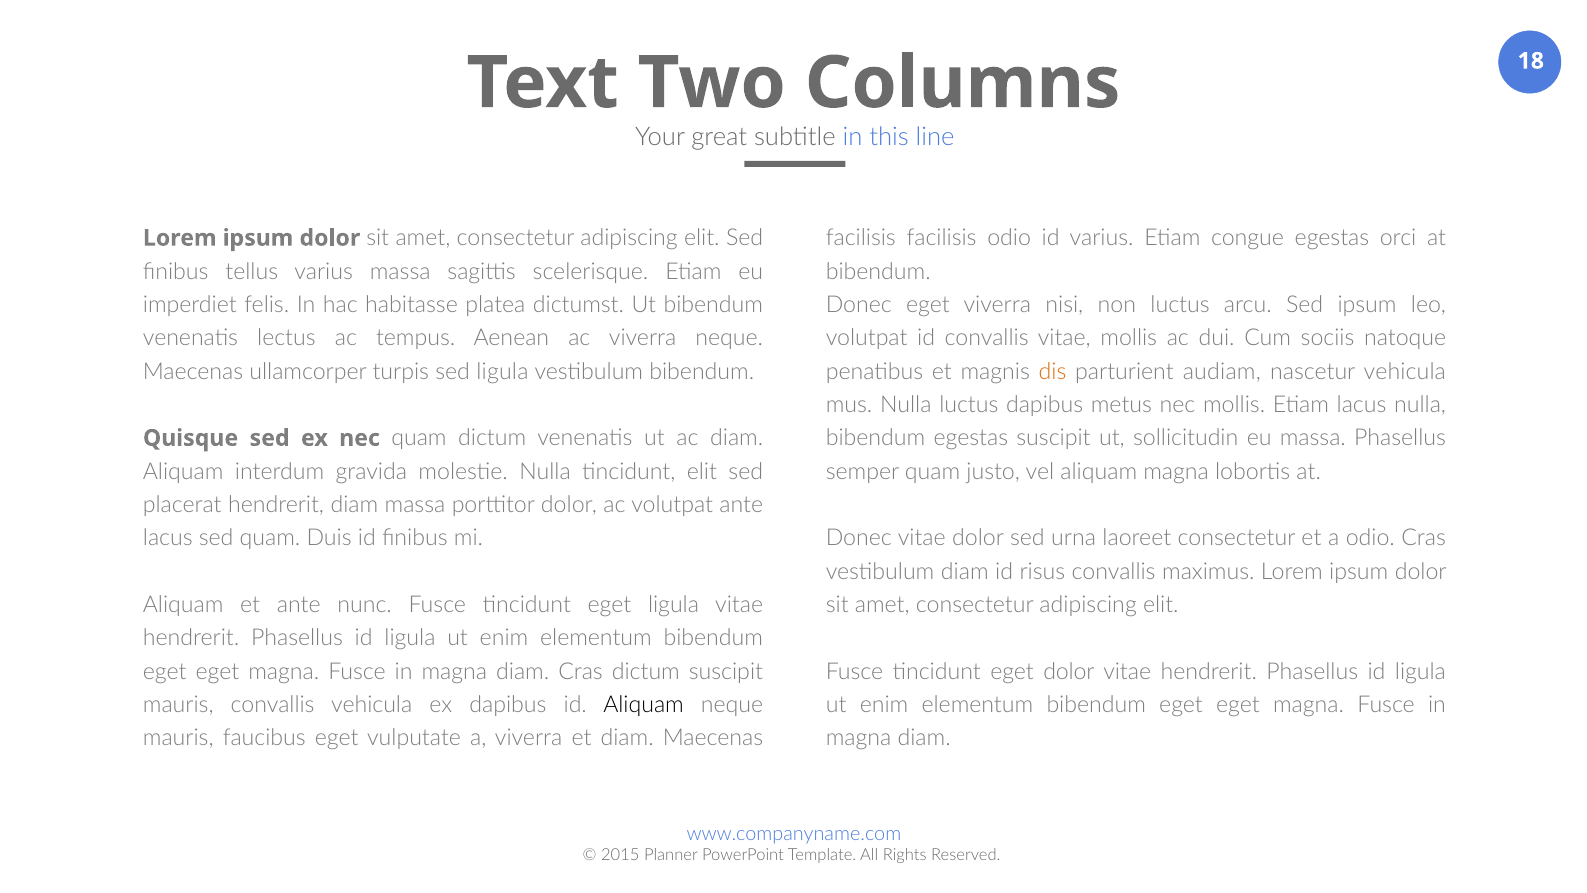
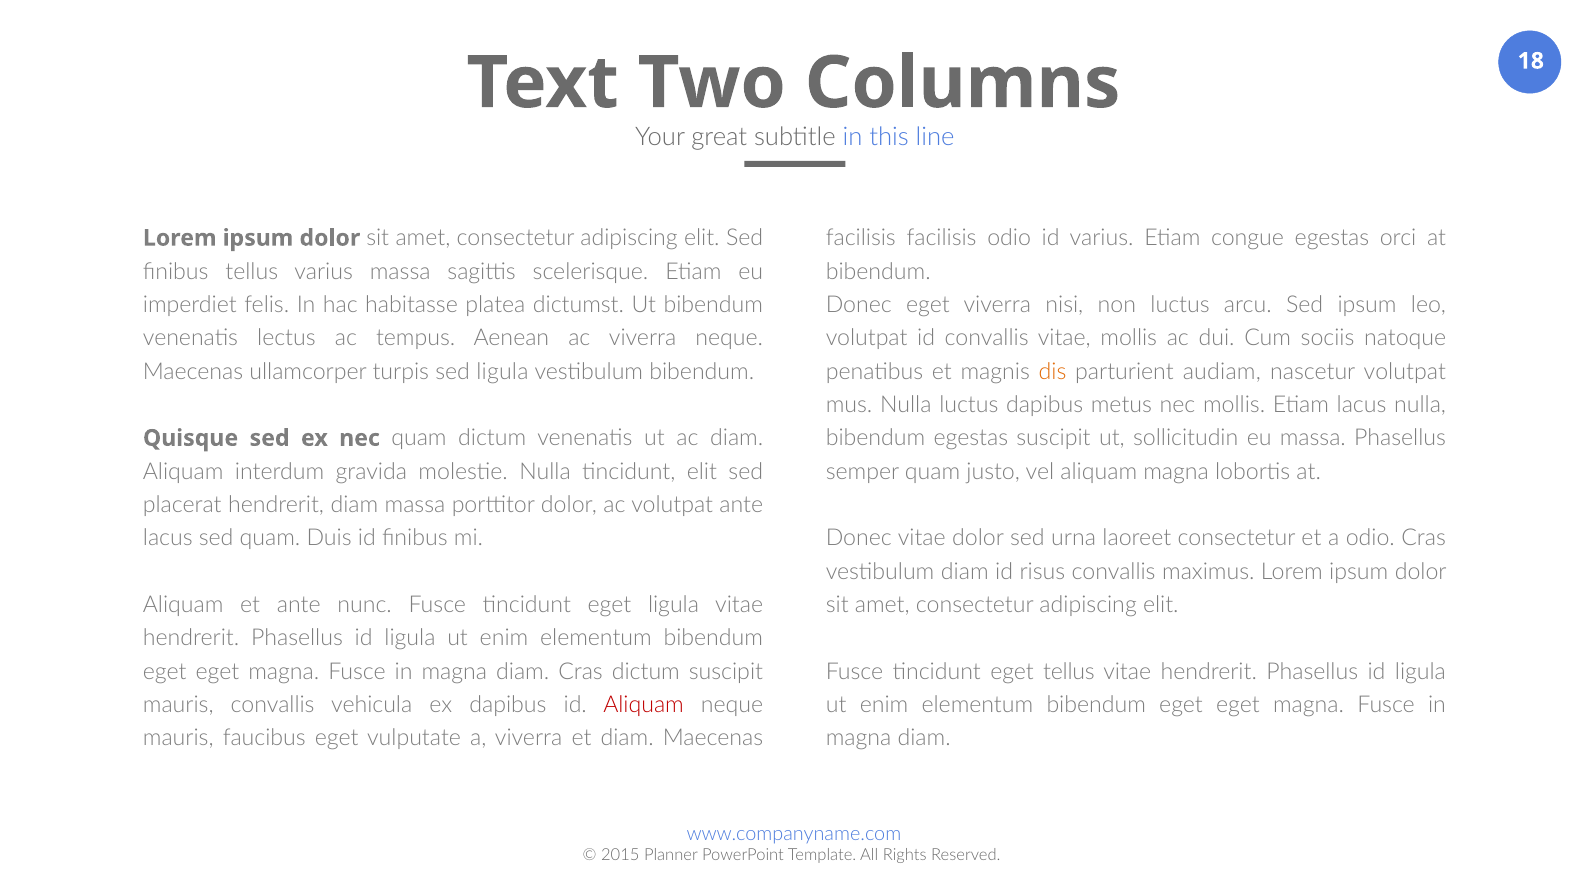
nascetur vehicula: vehicula -> volutpat
eget dolor: dolor -> tellus
Aliquam at (644, 705) colour: black -> red
